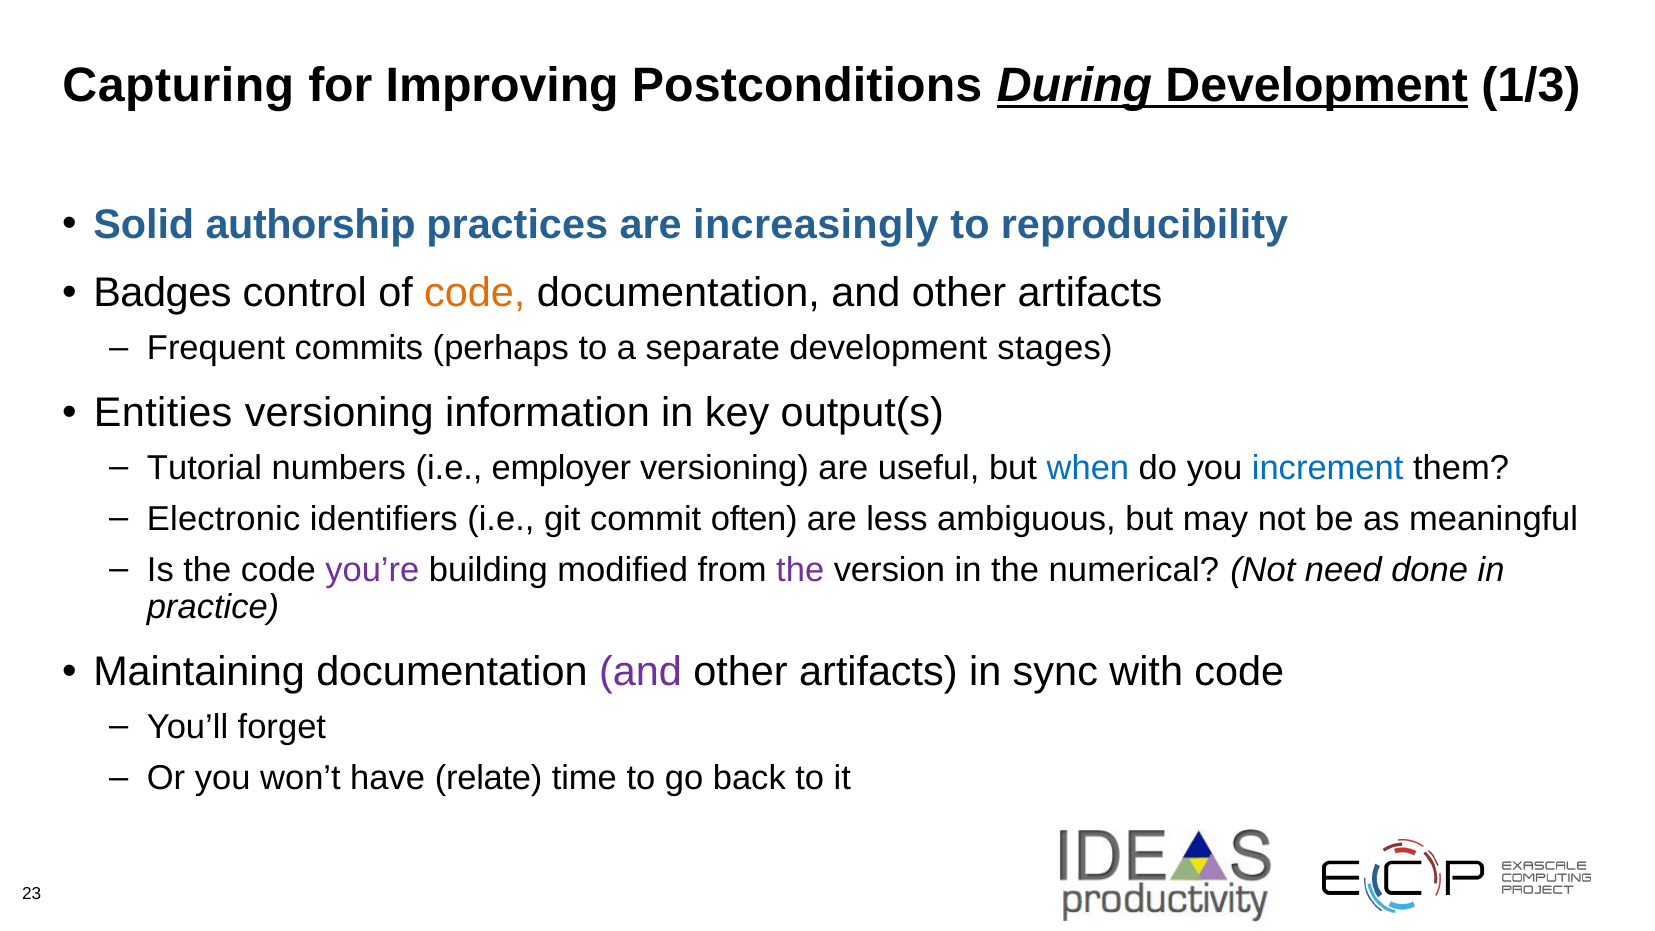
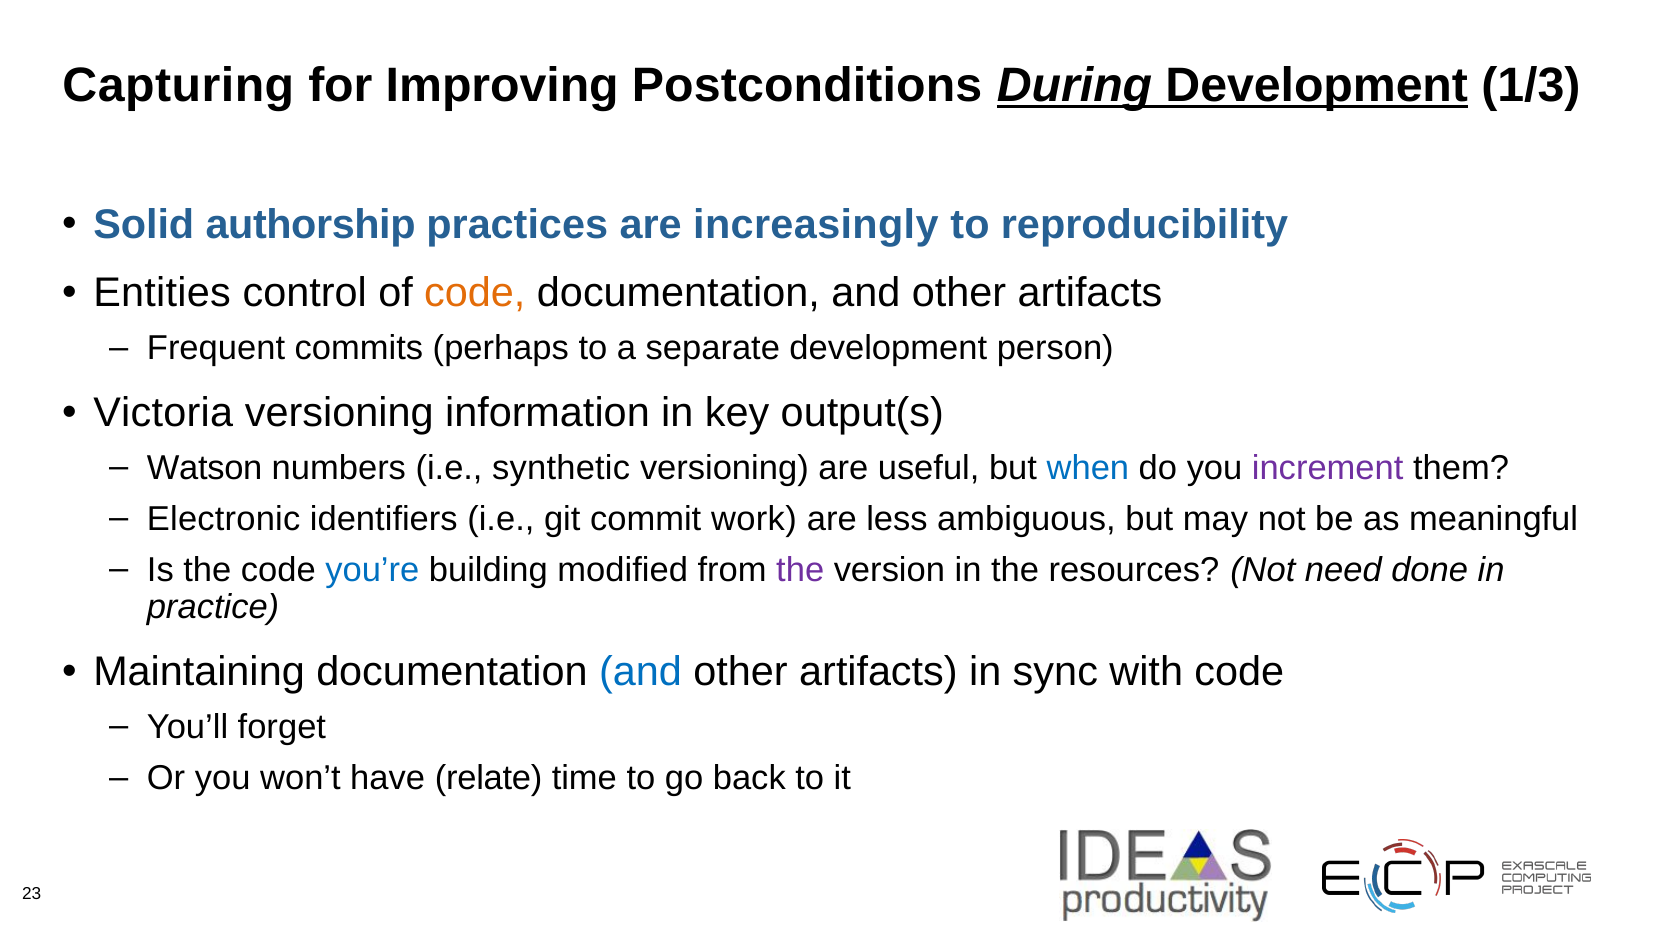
Badges: Badges -> Entities
stages: stages -> person
Entities: Entities -> Victoria
Tutorial: Tutorial -> Watson
employer: employer -> synthetic
increment colour: blue -> purple
often: often -> work
you’re colour: purple -> blue
numerical: numerical -> resources
and at (641, 672) colour: purple -> blue
